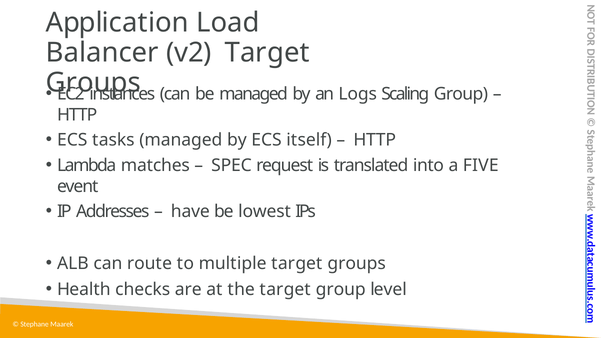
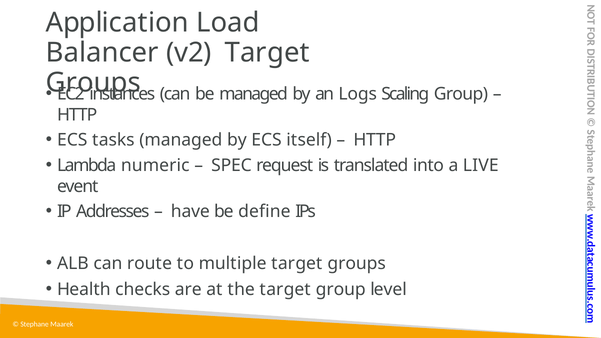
matches: matches -> numeric
FIVE: FIVE -> LIVE
lowest: lowest -> define
